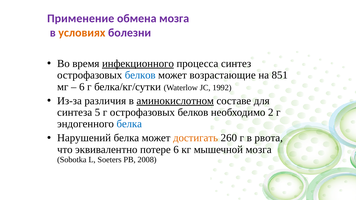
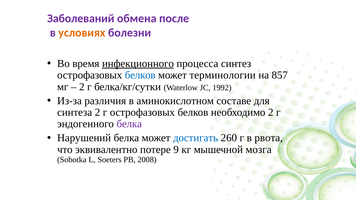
Применение: Применение -> Заболеваний
обмена мозга: мозга -> после
возрастающие: возрастающие -> терминологии
851: 851 -> 857
6 at (82, 87): 6 -> 2
аминокислотном underline: present -> none
синтеза 5: 5 -> 2
белка at (129, 124) colour: blue -> purple
достигать colour: orange -> blue
потере 6: 6 -> 9
